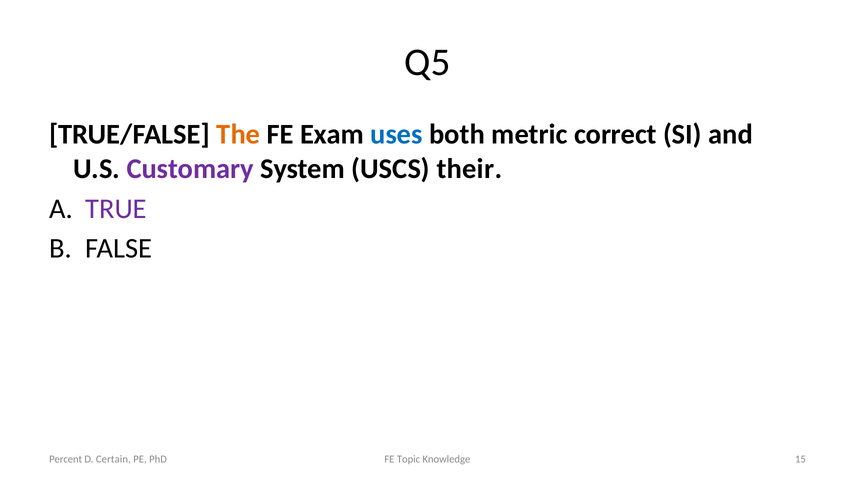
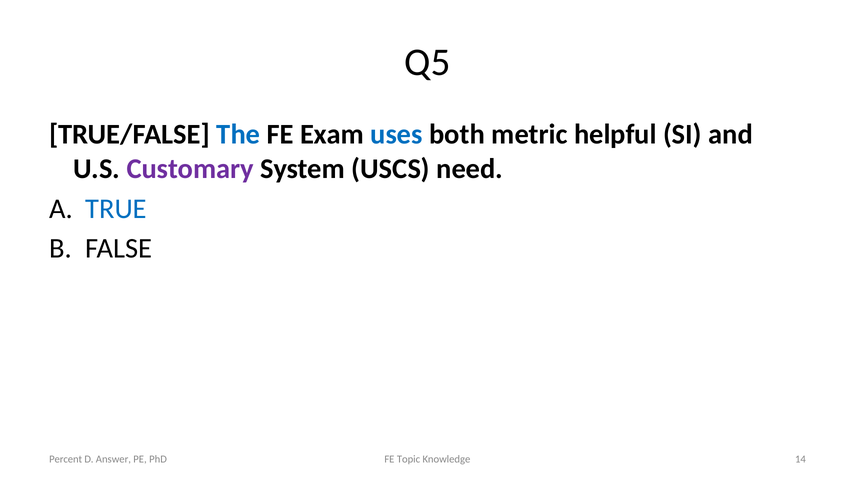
The colour: orange -> blue
correct: correct -> helpful
their: their -> need
TRUE colour: purple -> blue
15: 15 -> 14
Certain: Certain -> Answer
